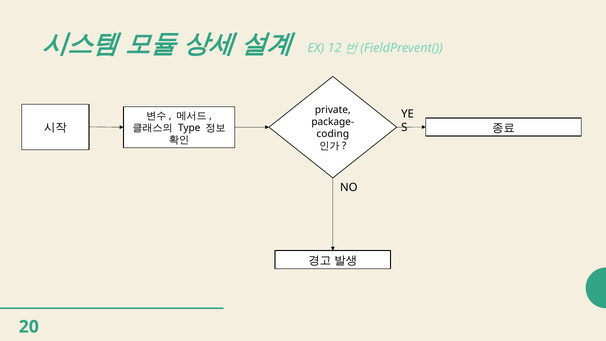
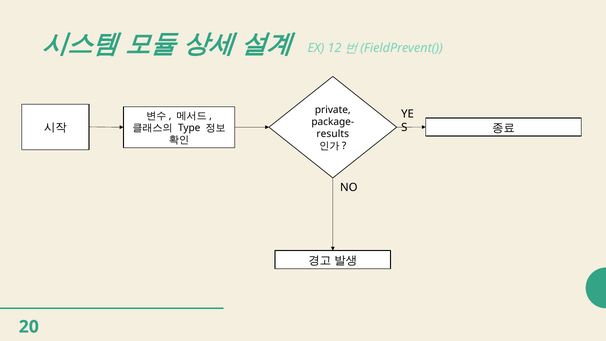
coding: coding -> results
